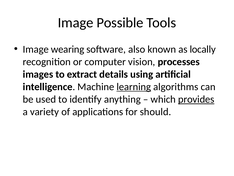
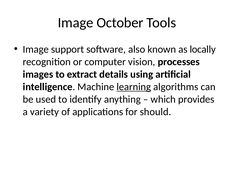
Possible: Possible -> October
wearing: wearing -> support
provides underline: present -> none
